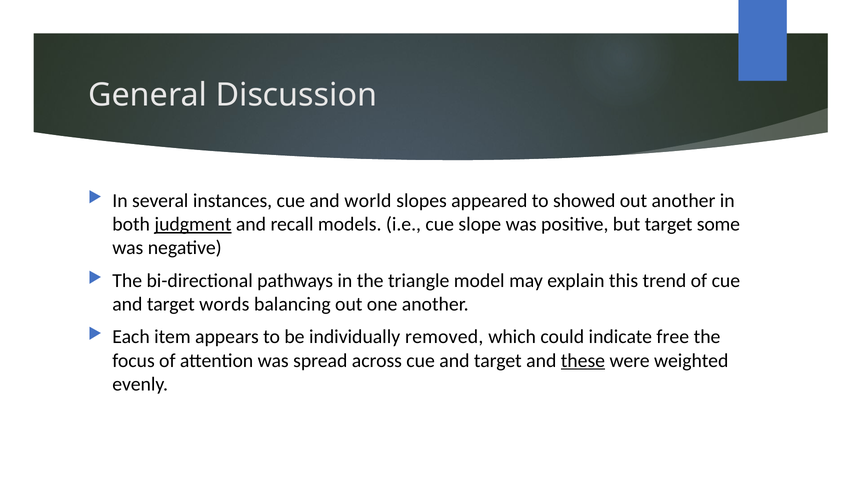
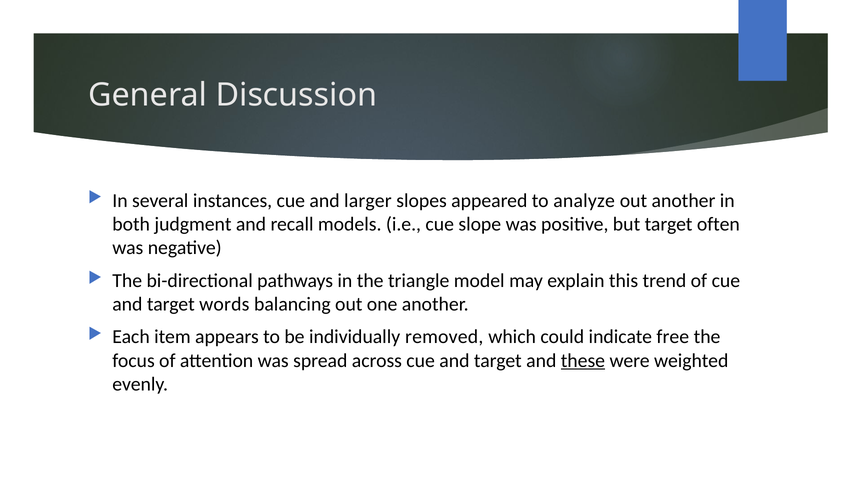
world: world -> larger
showed: showed -> analyze
judgment underline: present -> none
some: some -> often
